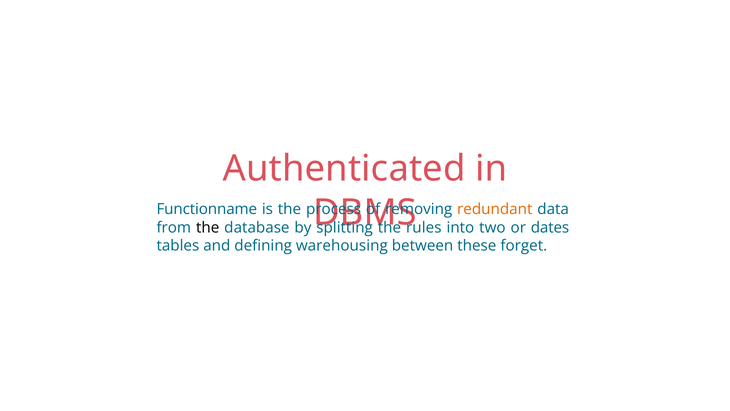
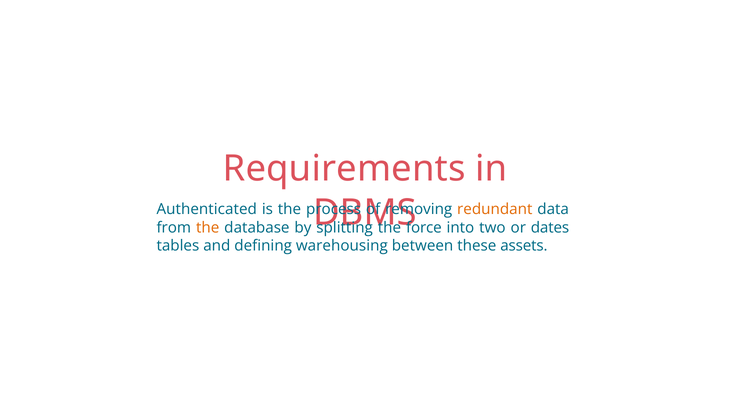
Authenticated: Authenticated -> Requirements
Functionname: Functionname -> Authenticated
the at (208, 227) colour: black -> orange
rules: rules -> force
forget: forget -> assets
